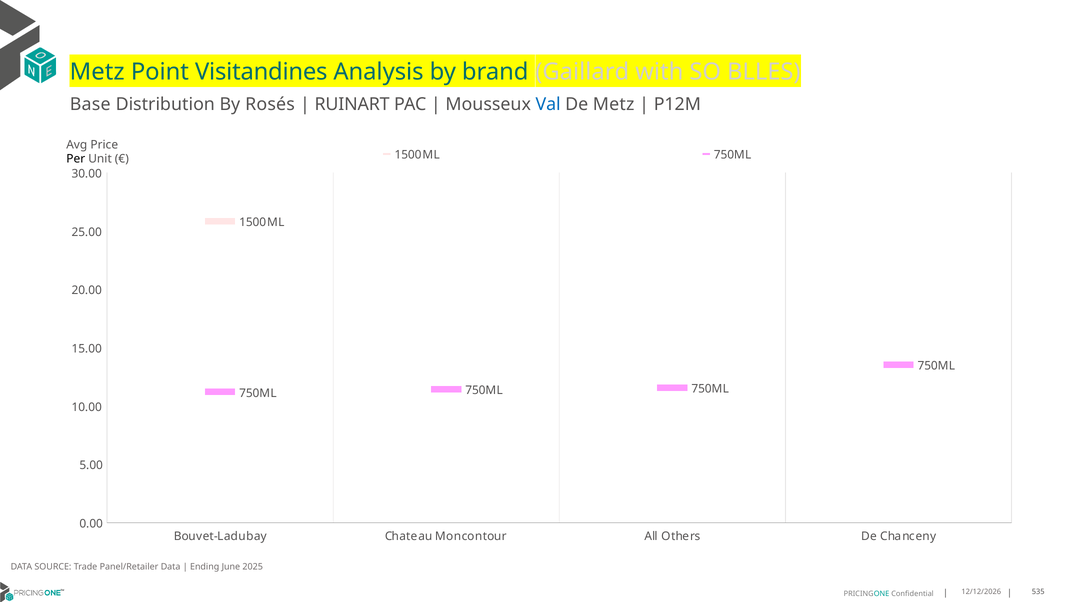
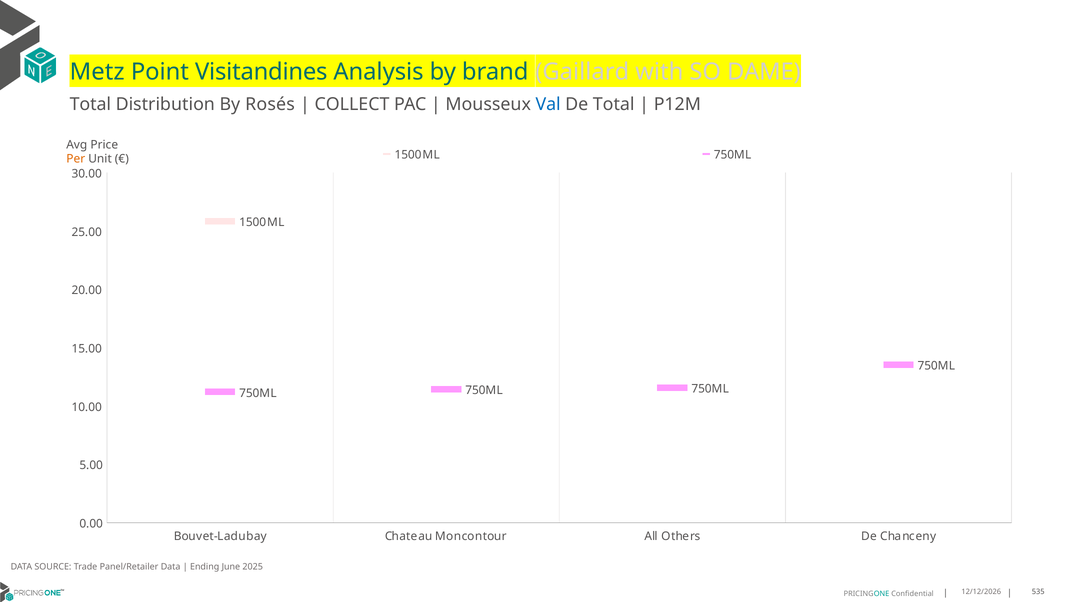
BLLES: BLLES -> DAME
Base at (90, 104): Base -> Total
RUINART: RUINART -> COLLECT
De Metz: Metz -> Total
Per colour: black -> orange
